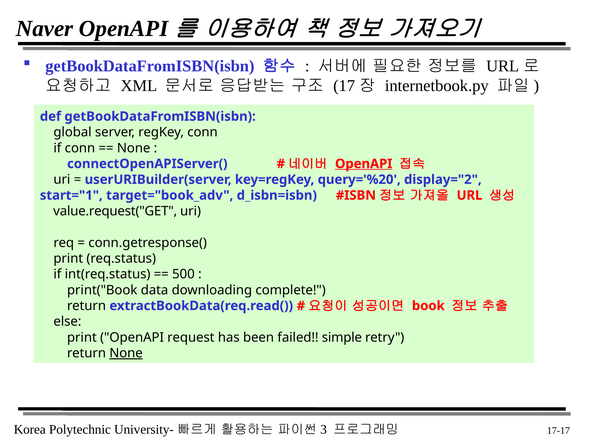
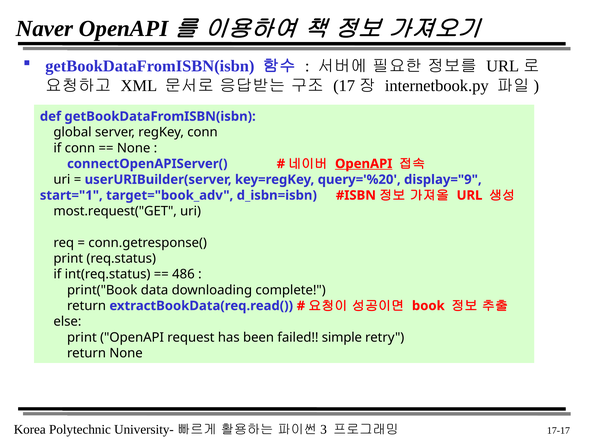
display="2: display="2 -> display="9
value.request("GET: value.request("GET -> most.request("GET
500: 500 -> 486
None at (126, 353) underline: present -> none
